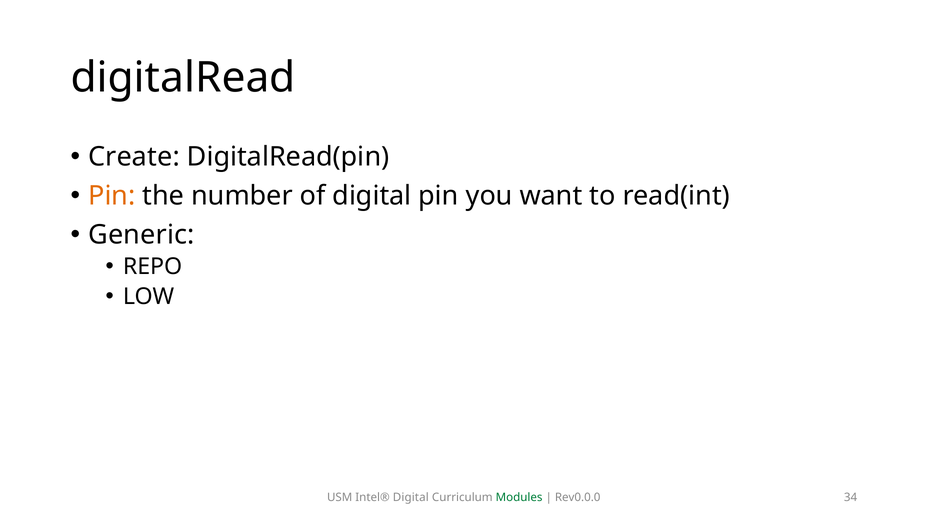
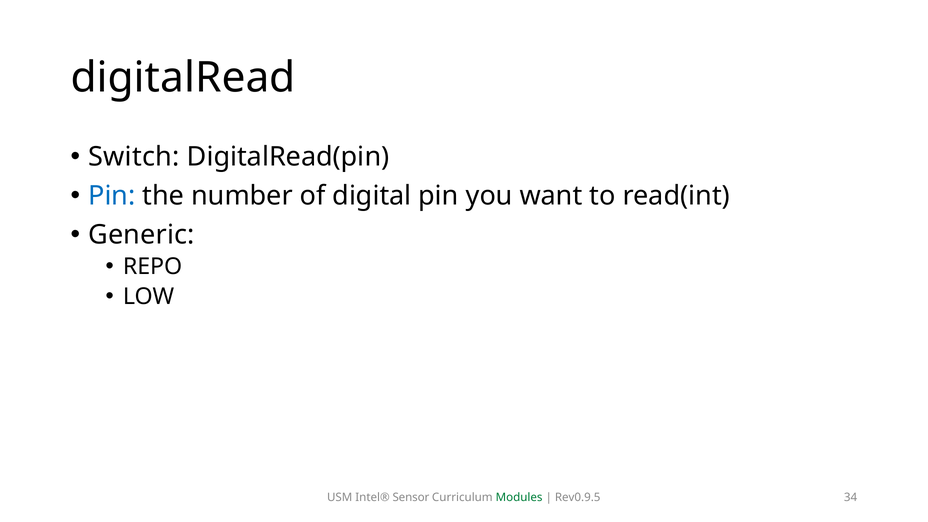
Create: Create -> Switch
Pin at (112, 196) colour: orange -> blue
Intel® Digital: Digital -> Sensor
Rev0.0.0: Rev0.0.0 -> Rev0.9.5
